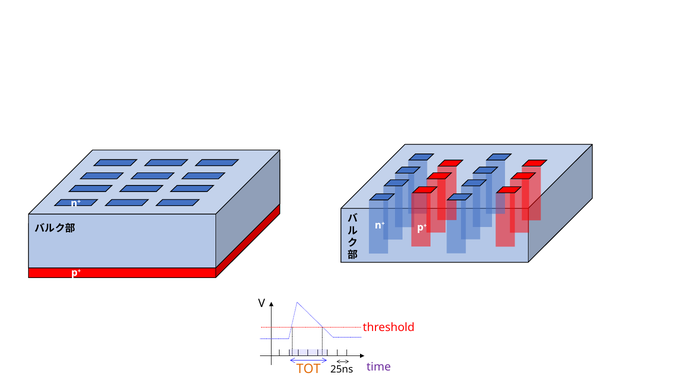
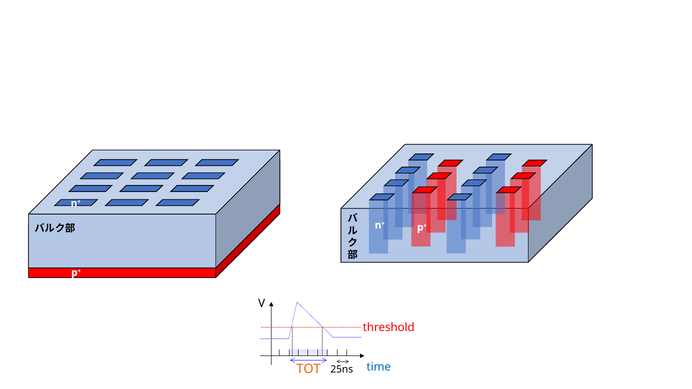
time colour: purple -> blue
